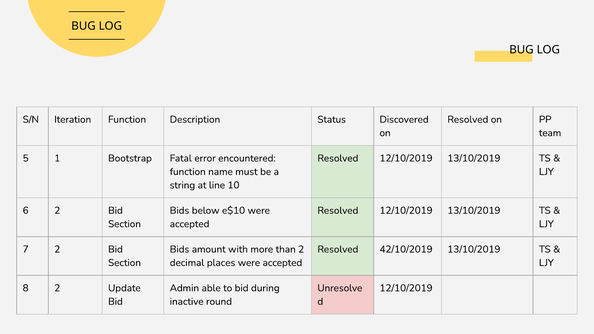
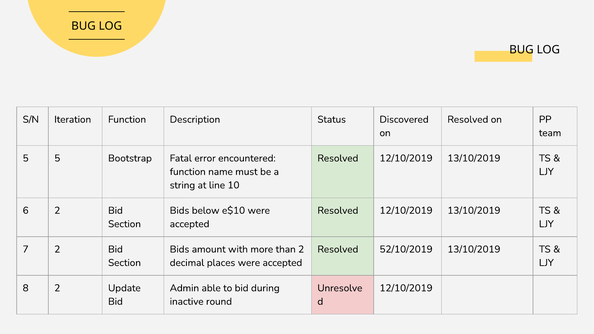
5 1: 1 -> 5
42/10/2019: 42/10/2019 -> 52/10/2019
